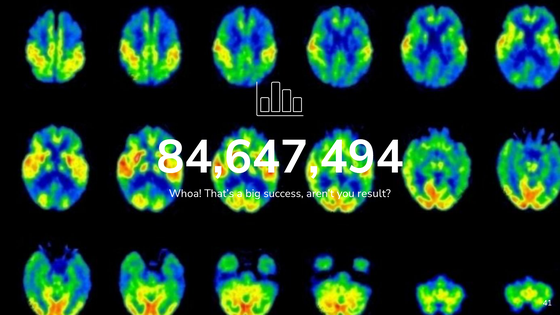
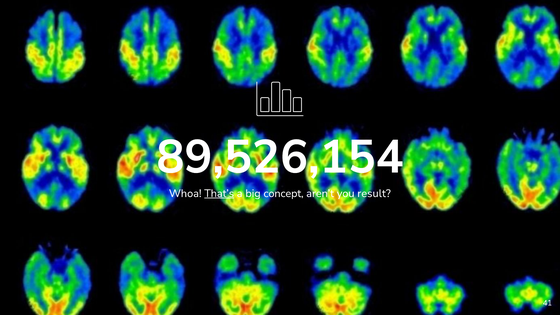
84,647,494: 84,647,494 -> 89,526,154
That’s underline: none -> present
success: success -> concept
